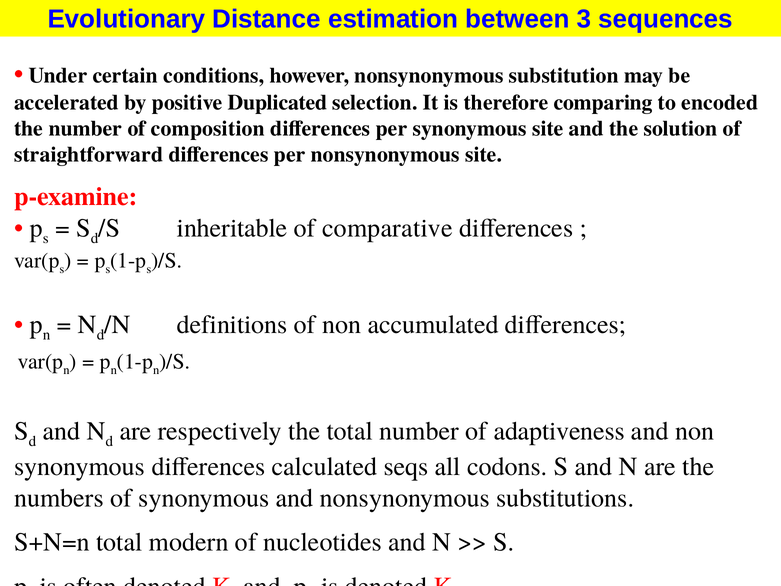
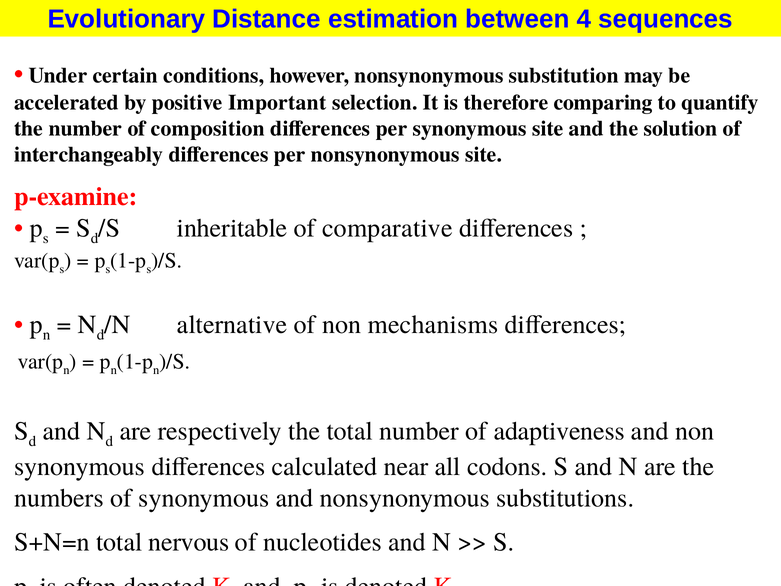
3: 3 -> 4
Duplicated: Duplicated -> Important
encoded: encoded -> quantify
straightforward: straightforward -> interchangeably
definitions: definitions -> alternative
accumulated: accumulated -> mechanisms
seqs: seqs -> near
modern: modern -> nervous
